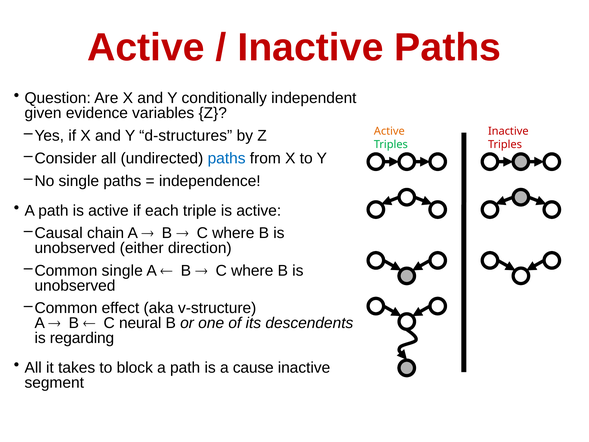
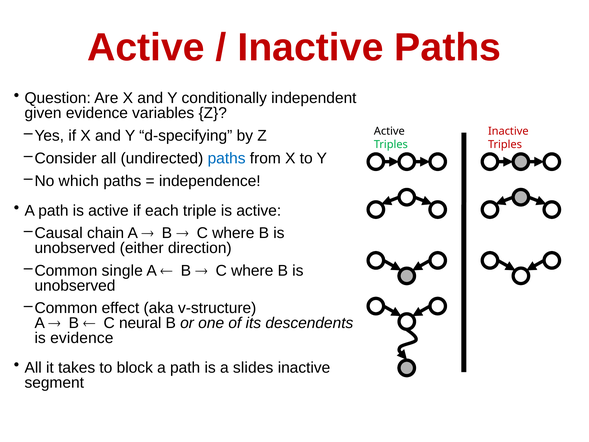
d-structures: d-structures -> d-specifying
Active at (389, 131) colour: orange -> black
No single: single -> which
is regarding: regarding -> evidence
cause: cause -> slides
